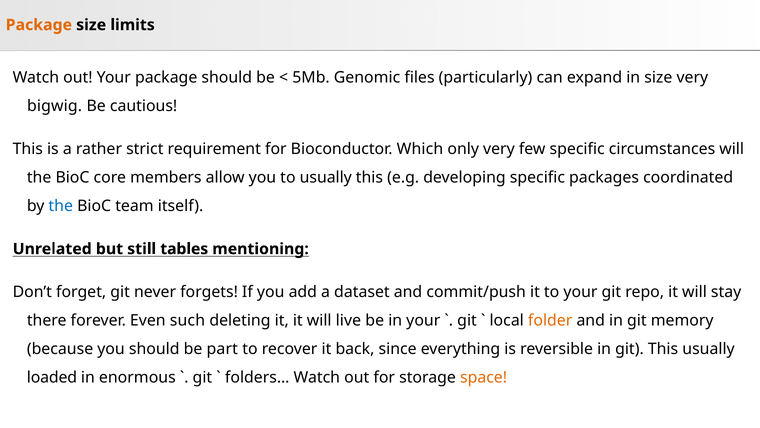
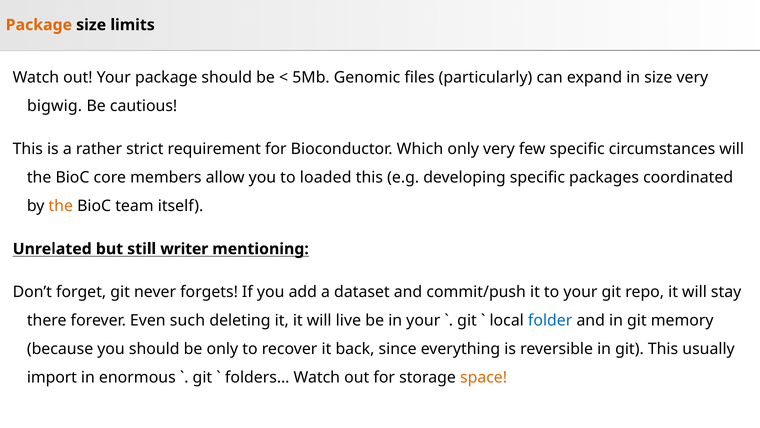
to usually: usually -> loaded
the at (61, 206) colour: blue -> orange
tables: tables -> writer
folder colour: orange -> blue
be part: part -> only
loaded: loaded -> import
